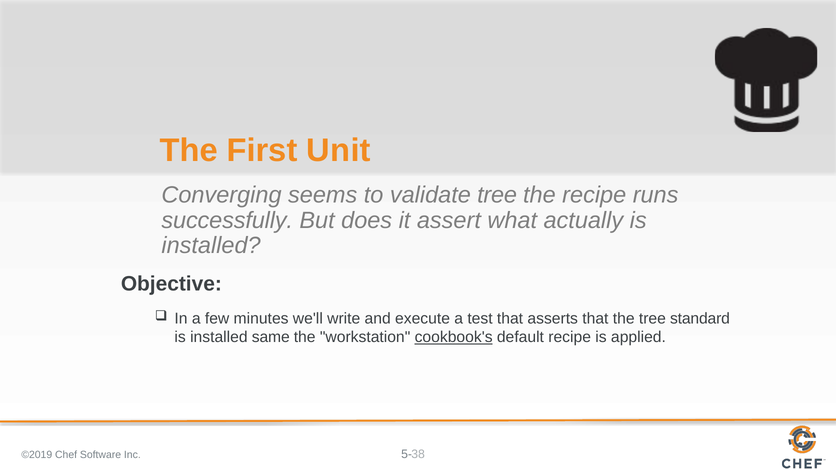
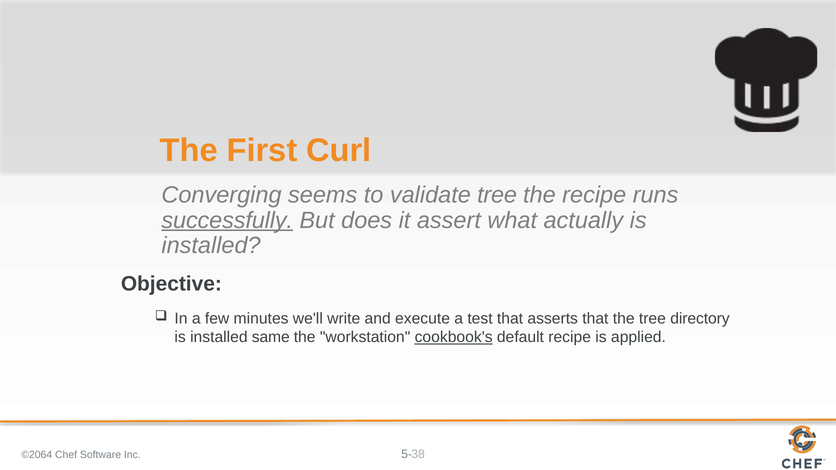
Unit: Unit -> Curl
successfully underline: none -> present
standard: standard -> directory
©2019: ©2019 -> ©2064
